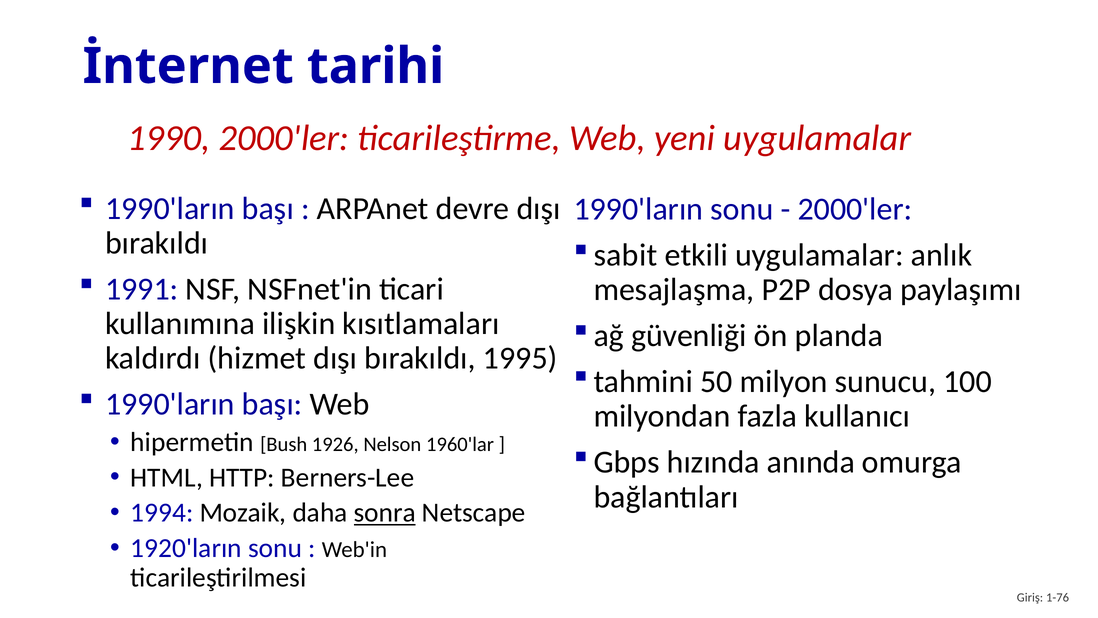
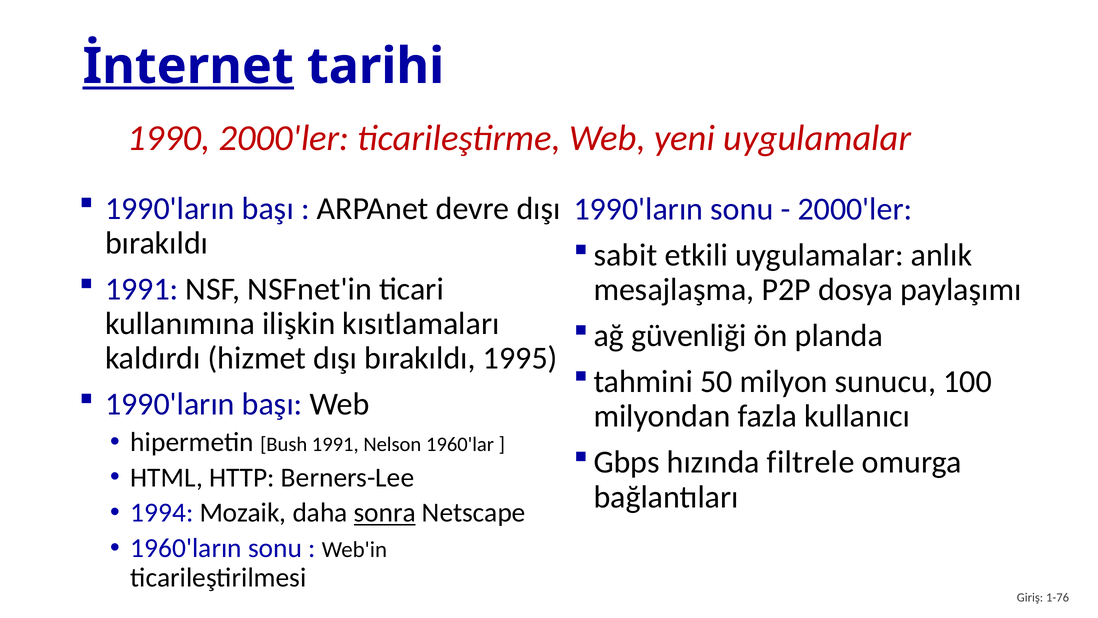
İnternet underline: none -> present
Bush 1926: 1926 -> 1991
anında: anında -> filtrele
1920'ların: 1920'ların -> 1960'ların
